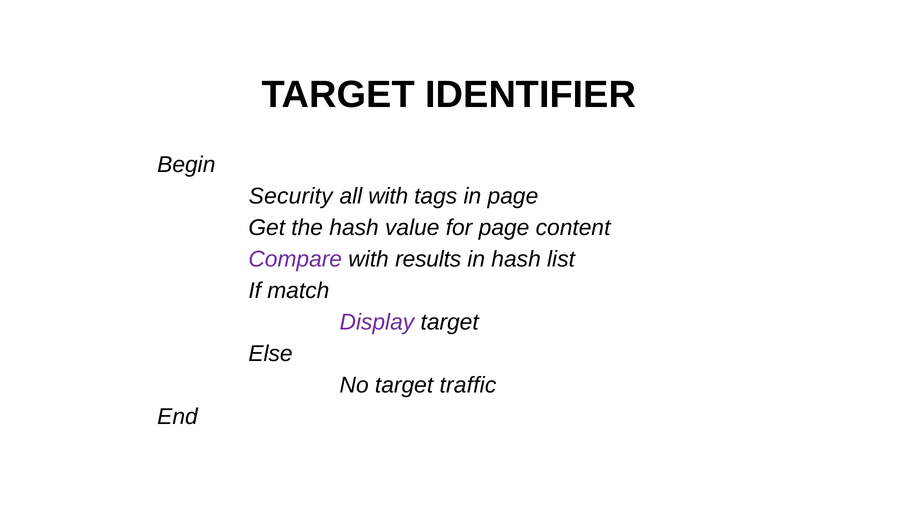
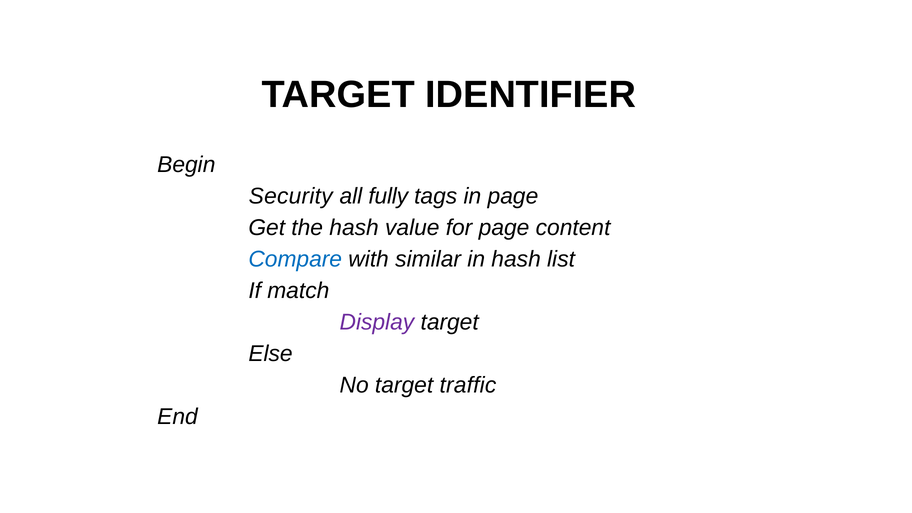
all with: with -> fully
Compare colour: purple -> blue
results: results -> similar
